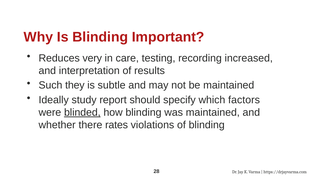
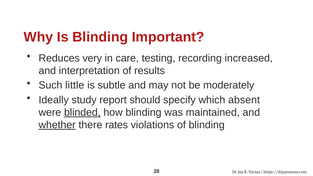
they: they -> little
be maintained: maintained -> moderately
factors: factors -> absent
whether underline: none -> present
